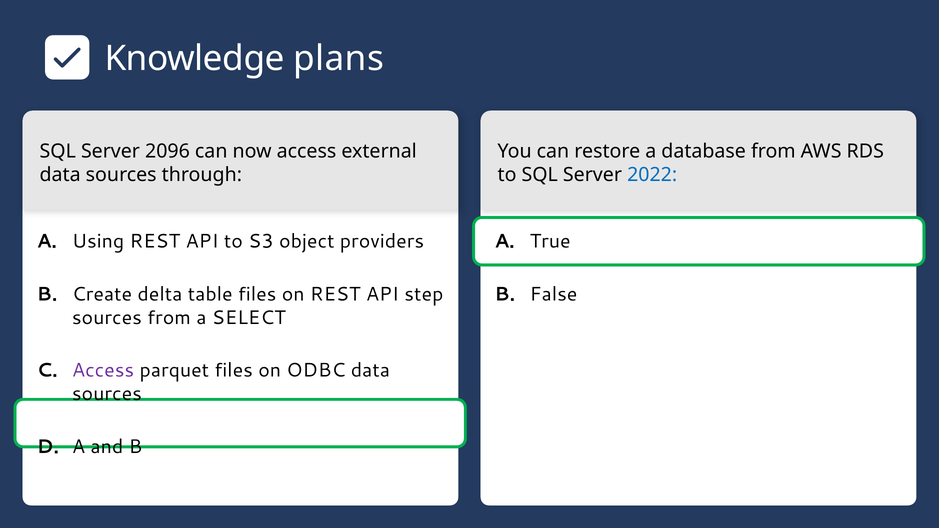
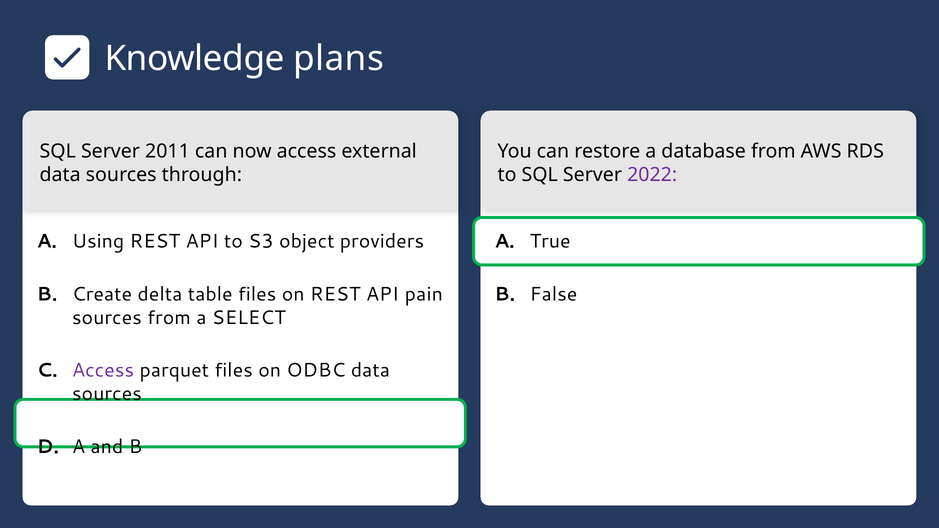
2096: 2096 -> 2011
2022 colour: blue -> purple
step: step -> pain
